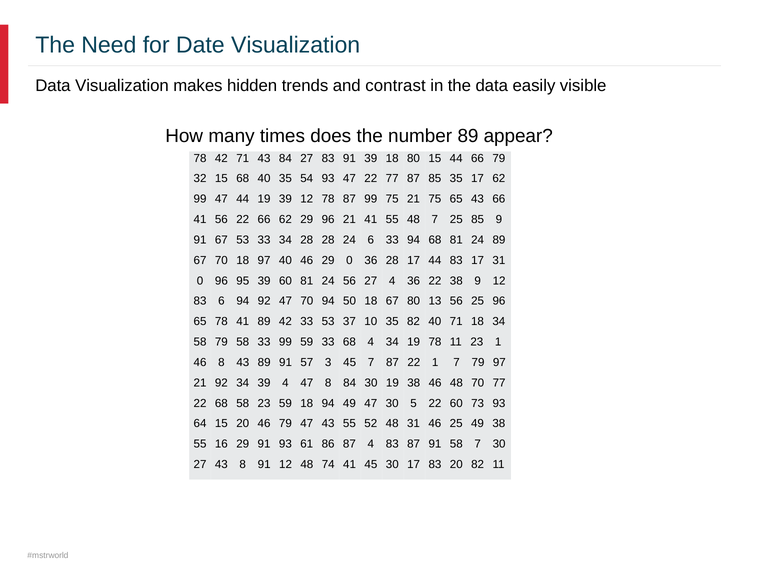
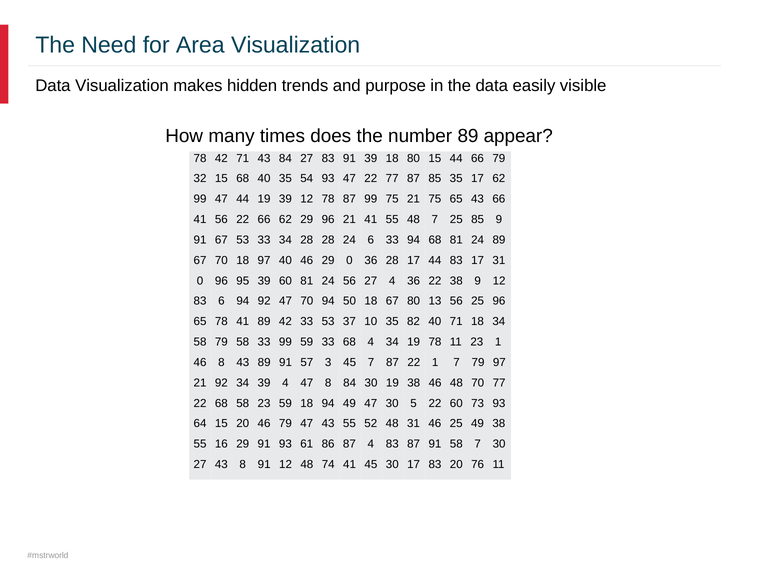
Date: Date -> Area
contrast: contrast -> purpose
20 82: 82 -> 76
